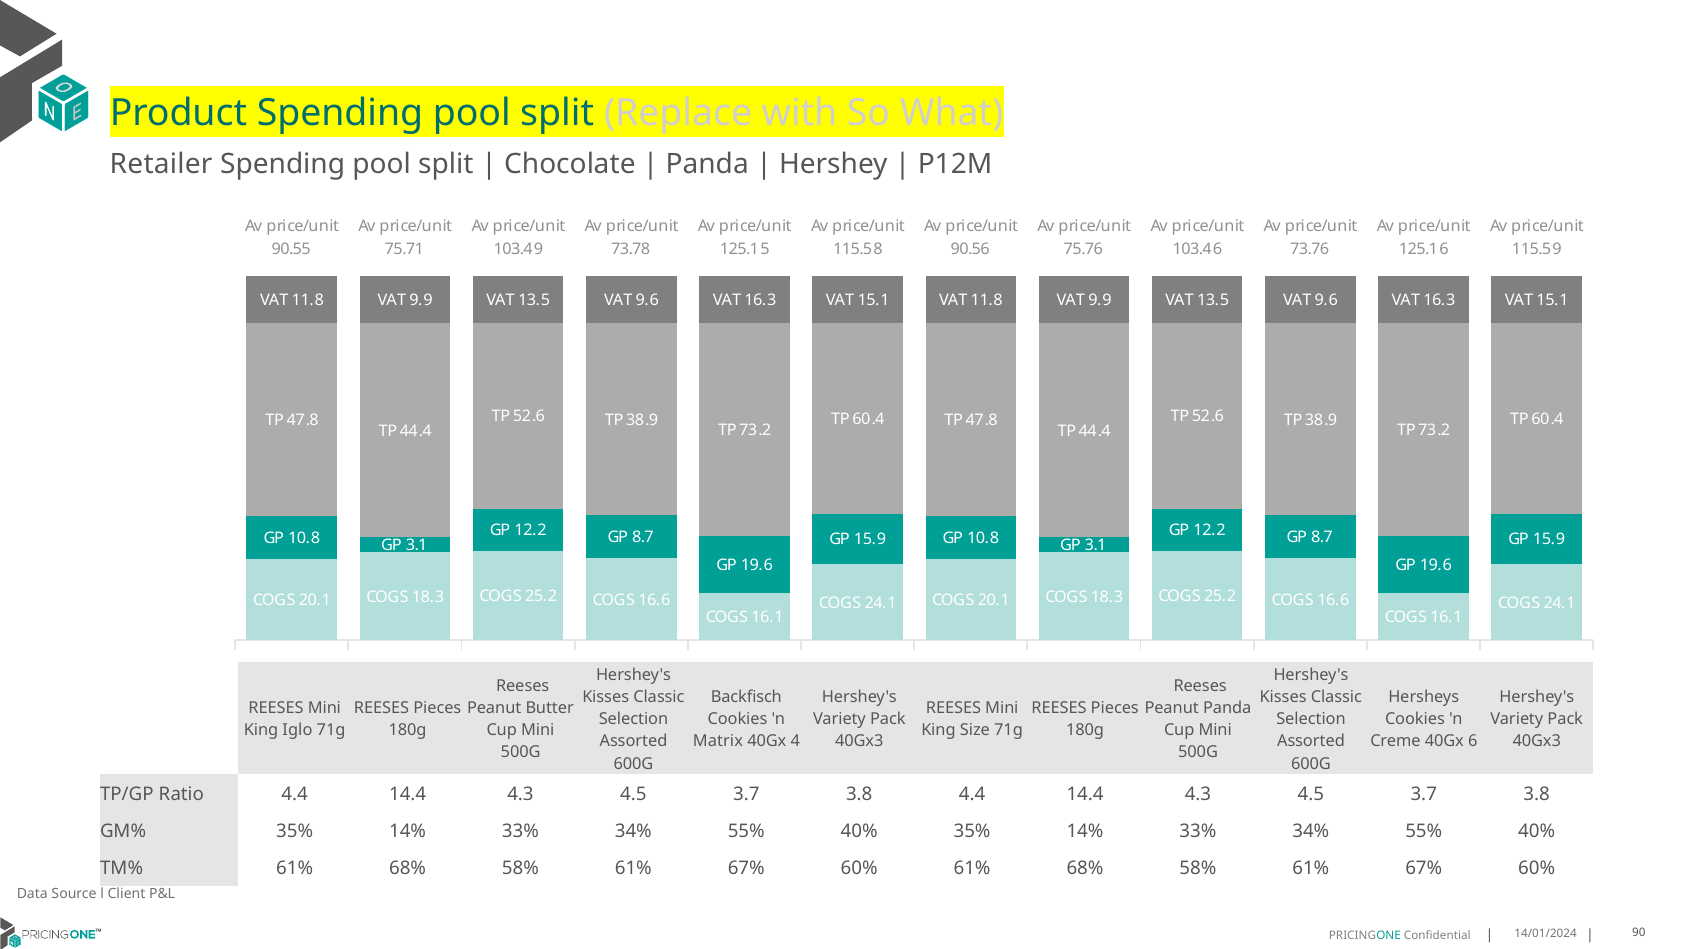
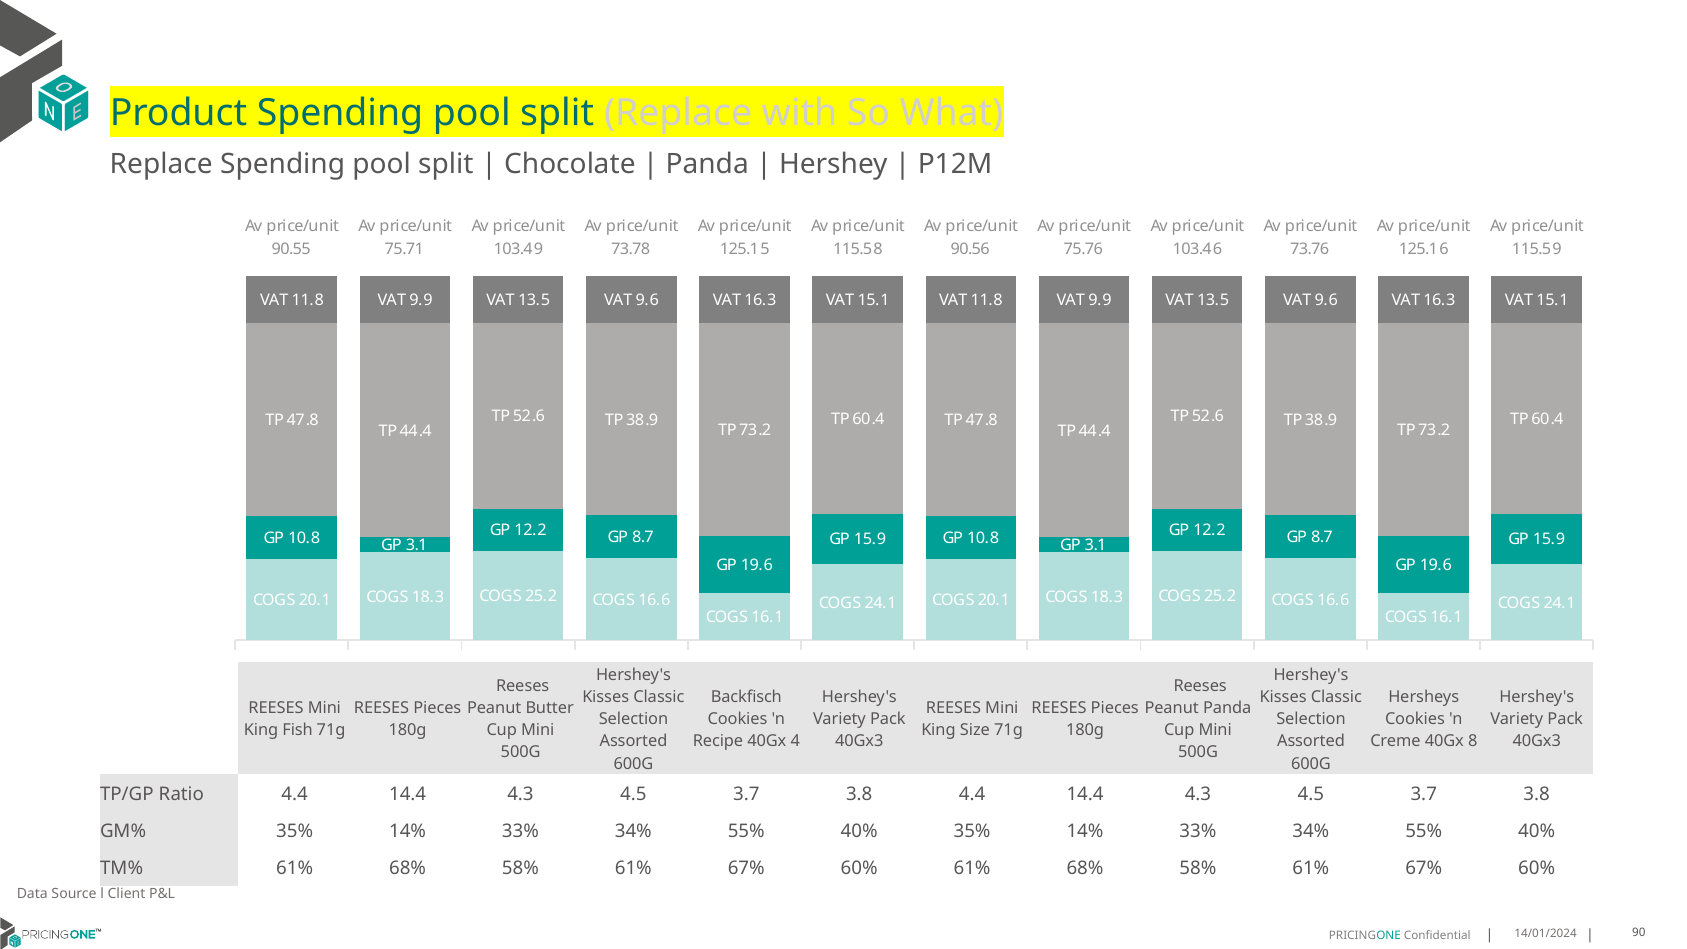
Retailer at (161, 164): Retailer -> Replace
Iglo: Iglo -> Fish
Matrix: Matrix -> Recipe
6: 6 -> 8
